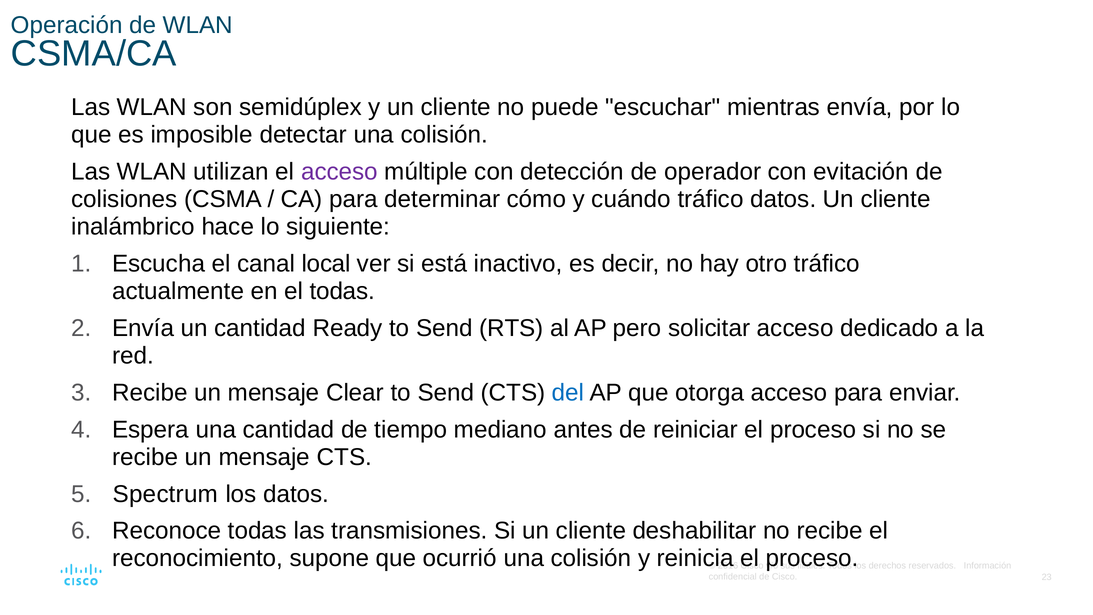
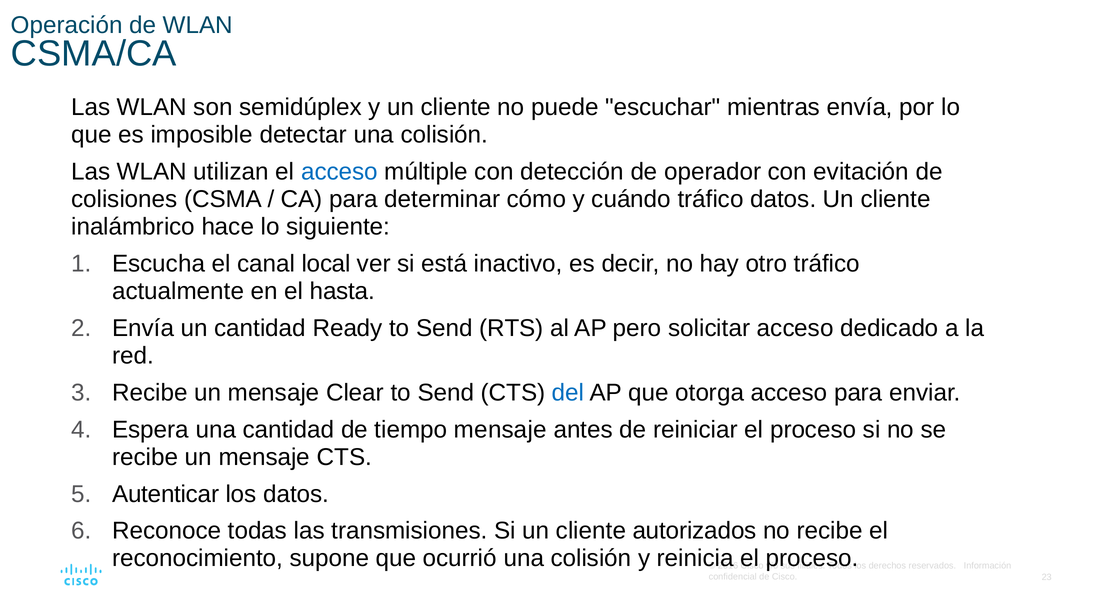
acceso at (339, 172) colour: purple -> blue
el todas: todas -> hasta
tiempo mediano: mediano -> mensaje
Spectrum: Spectrum -> Autenticar
deshabilitar: deshabilitar -> autorizados
